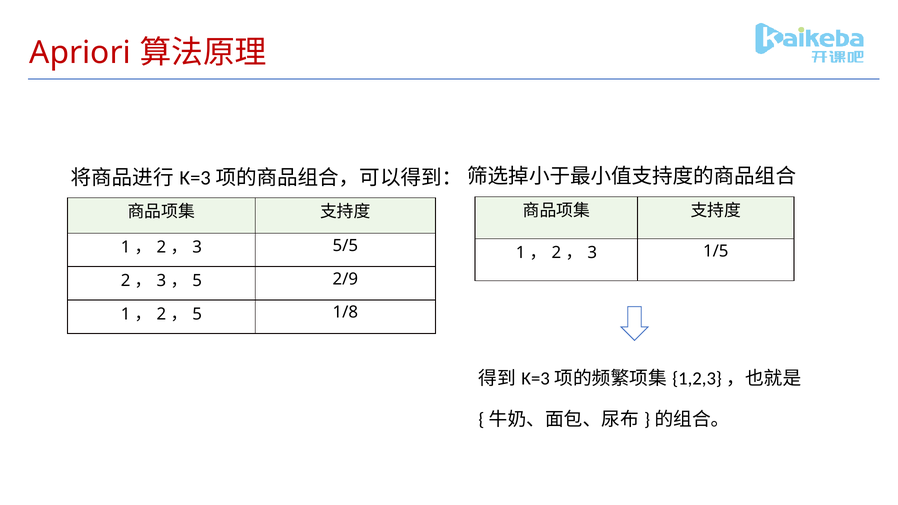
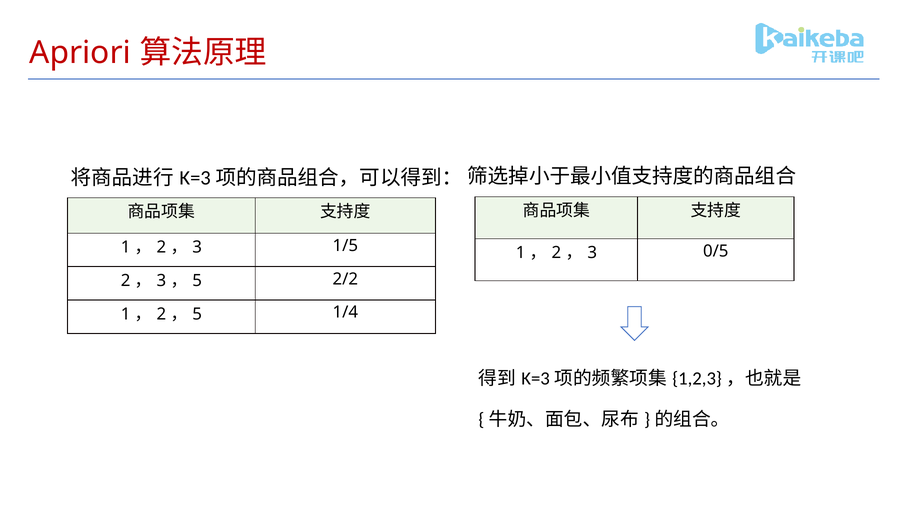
5/5: 5/5 -> 1/5
1/5: 1/5 -> 0/5
2/9: 2/9 -> 2/2
1/8: 1/8 -> 1/4
